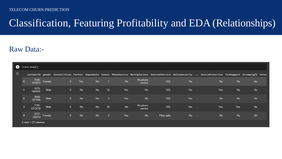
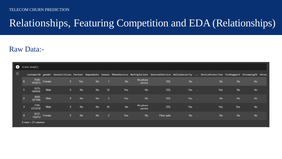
Classification at (40, 23): Classification -> Relationships
Profitability: Profitability -> Competition
